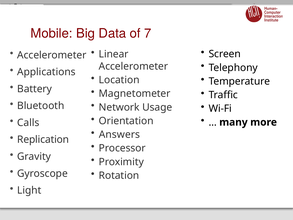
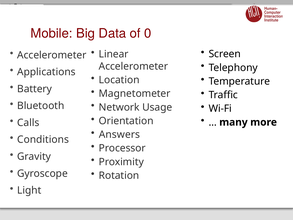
7: 7 -> 0
Replication: Replication -> Conditions
